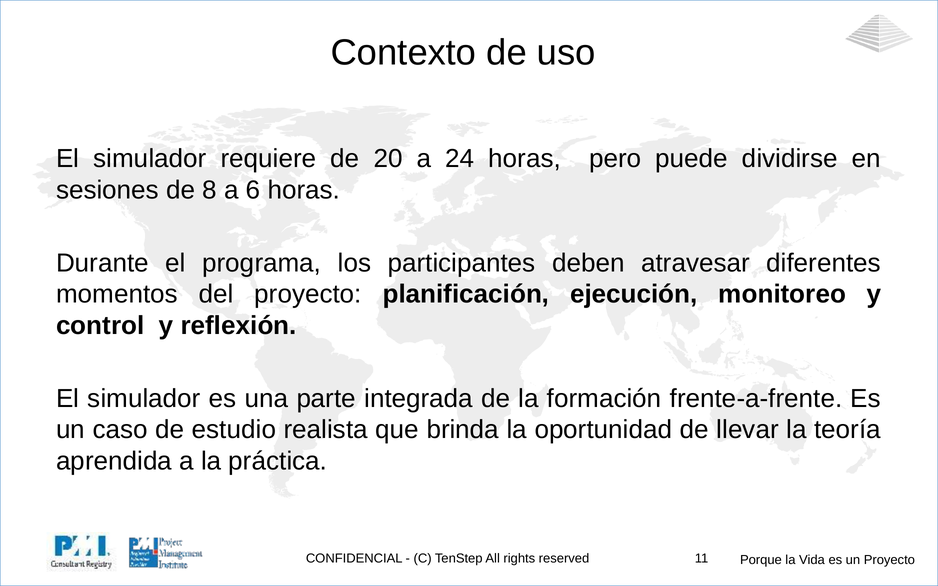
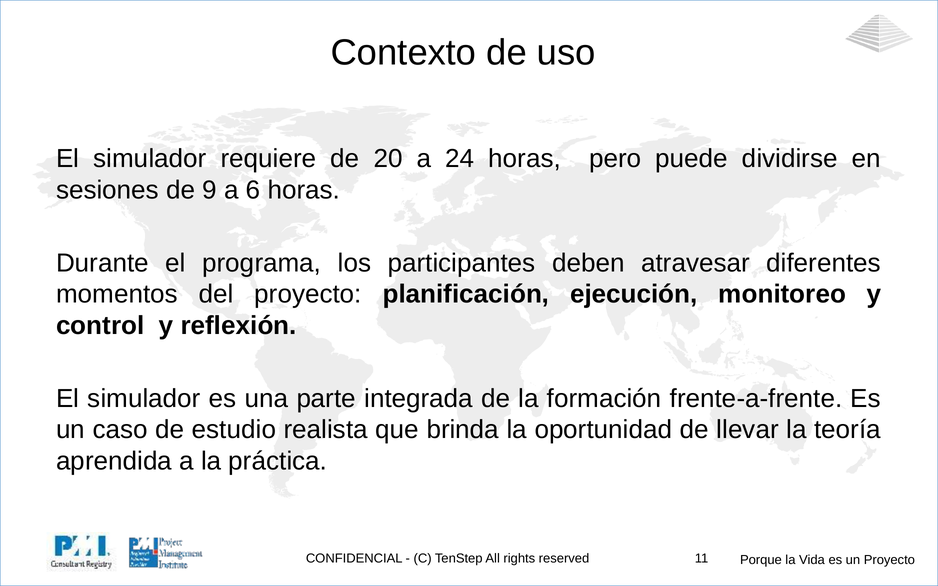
8: 8 -> 9
